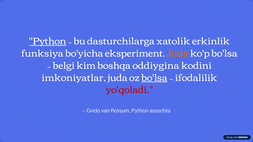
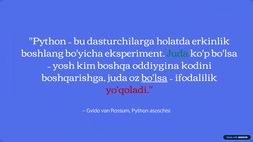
Python at (48, 41) underline: present -> none
xatolik: xatolik -> holatda
funksiya: funksiya -> boshlang
Juda at (178, 54) colour: orange -> green
belgi: belgi -> yosh
imkoniyatlar: imkoniyatlar -> boshqarishga
